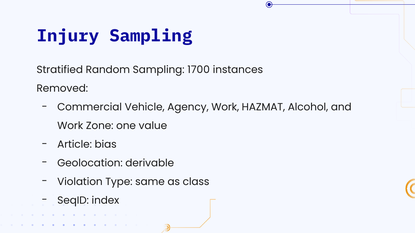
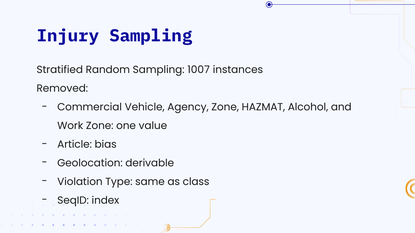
1700: 1700 -> 1007
Agency Work: Work -> Zone
